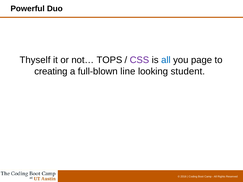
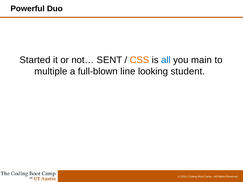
Thyself: Thyself -> Started
TOPS: TOPS -> SENT
CSS colour: purple -> orange
page: page -> main
creating: creating -> multiple
